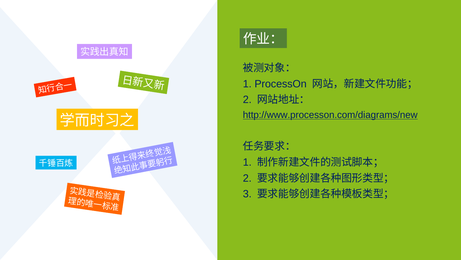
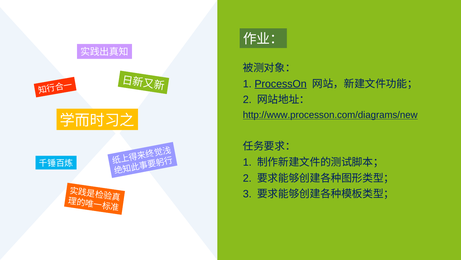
ProcessOn underline: none -> present
